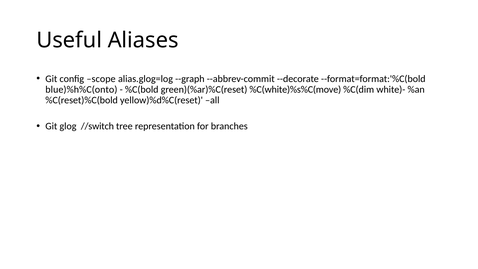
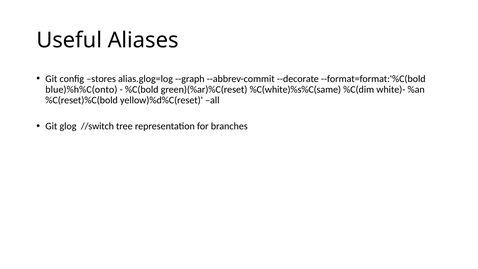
scope: scope -> stores
%C(white)%s%C(move: %C(white)%s%C(move -> %C(white)%s%C(same
